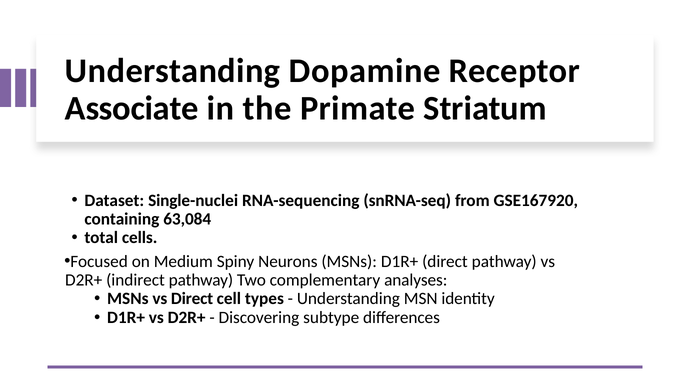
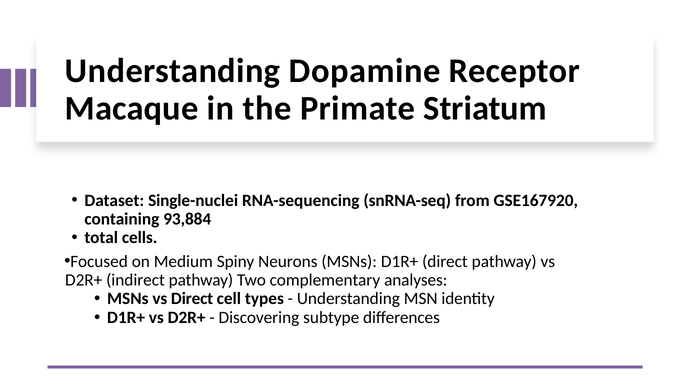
Associate: Associate -> Macaque
63,084: 63,084 -> 93,884
